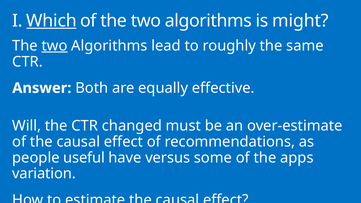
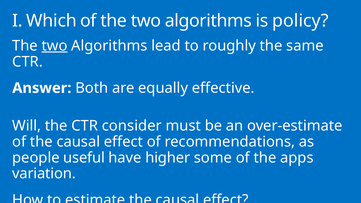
Which underline: present -> none
might: might -> policy
changed: changed -> consider
versus: versus -> higher
